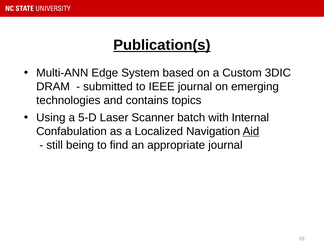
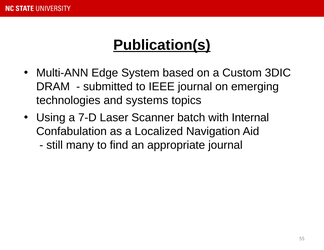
contains: contains -> systems
5-D: 5-D -> 7-D
Aid underline: present -> none
being: being -> many
